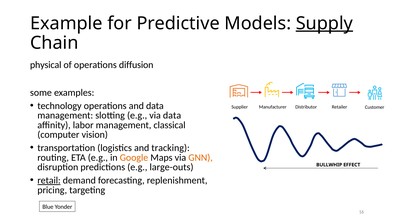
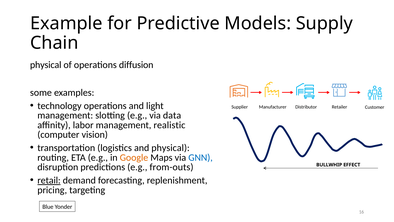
Supply underline: present -> none
and data: data -> light
classical: classical -> realistic
and tracking: tracking -> physical
GNN colour: orange -> blue
large-outs: large-outs -> from-outs
